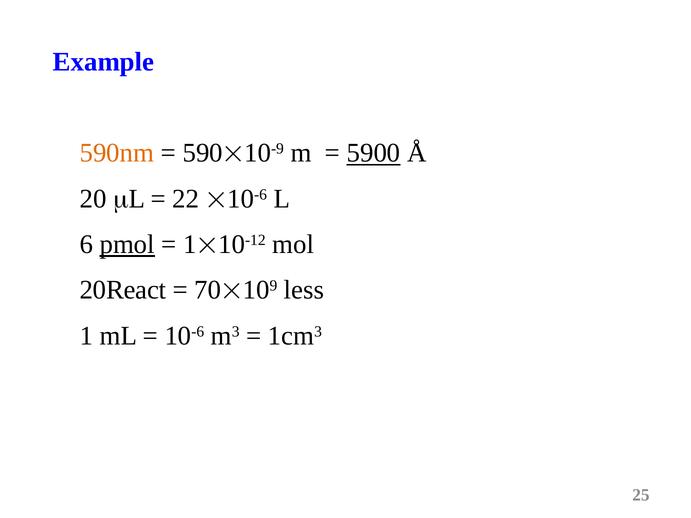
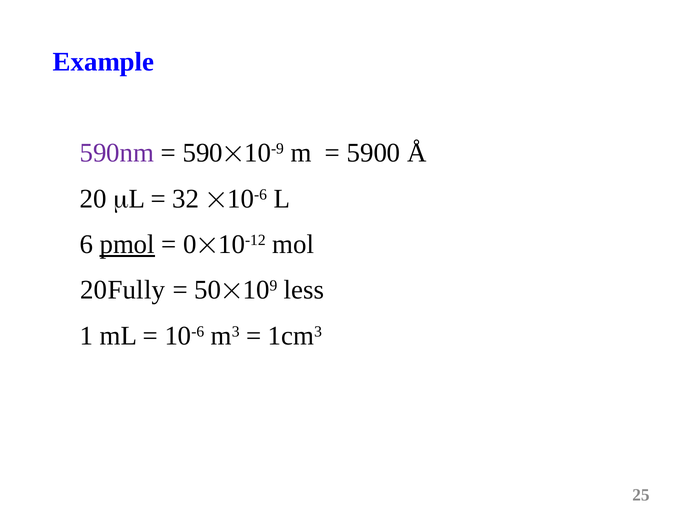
590nm colour: orange -> purple
5900 underline: present -> none
22: 22 -> 32
1 at (190, 245): 1 -> 0
20React: 20React -> 20Fully
70: 70 -> 50
